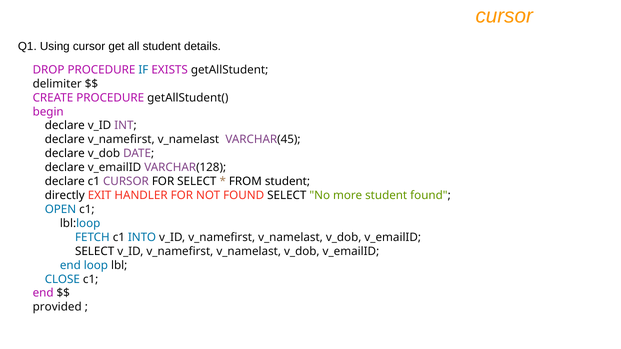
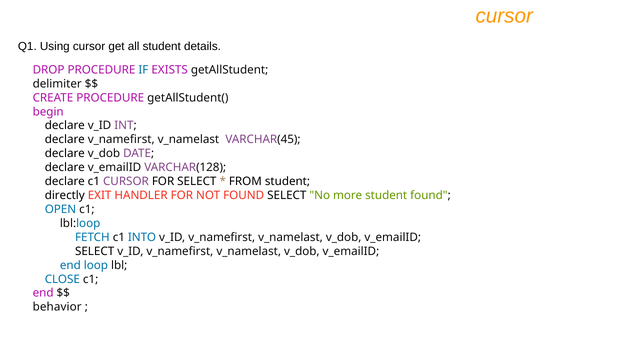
provided: provided -> behavior
